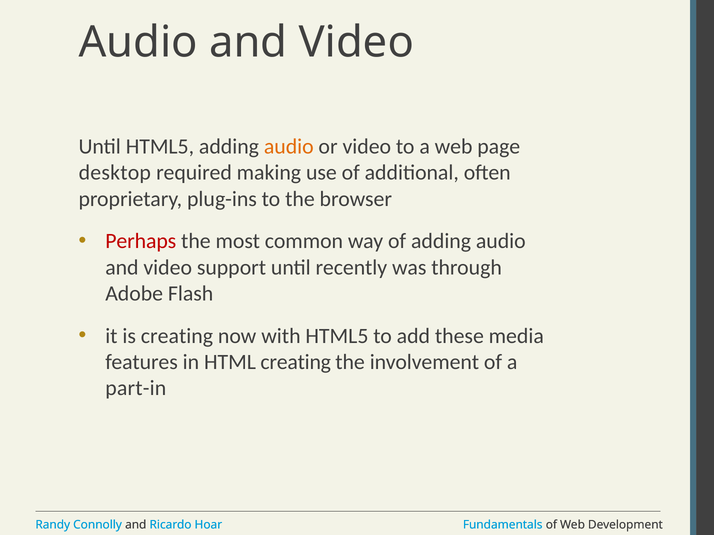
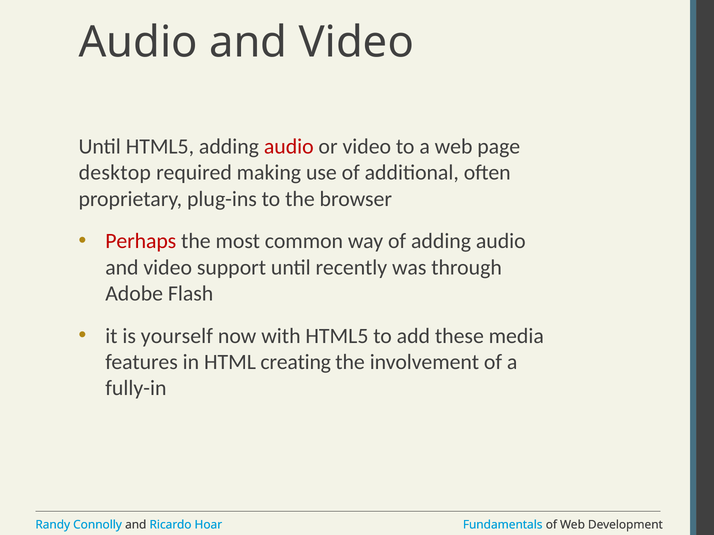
audio at (289, 147) colour: orange -> red
is creating: creating -> yourself
part-in: part-in -> fully-in
